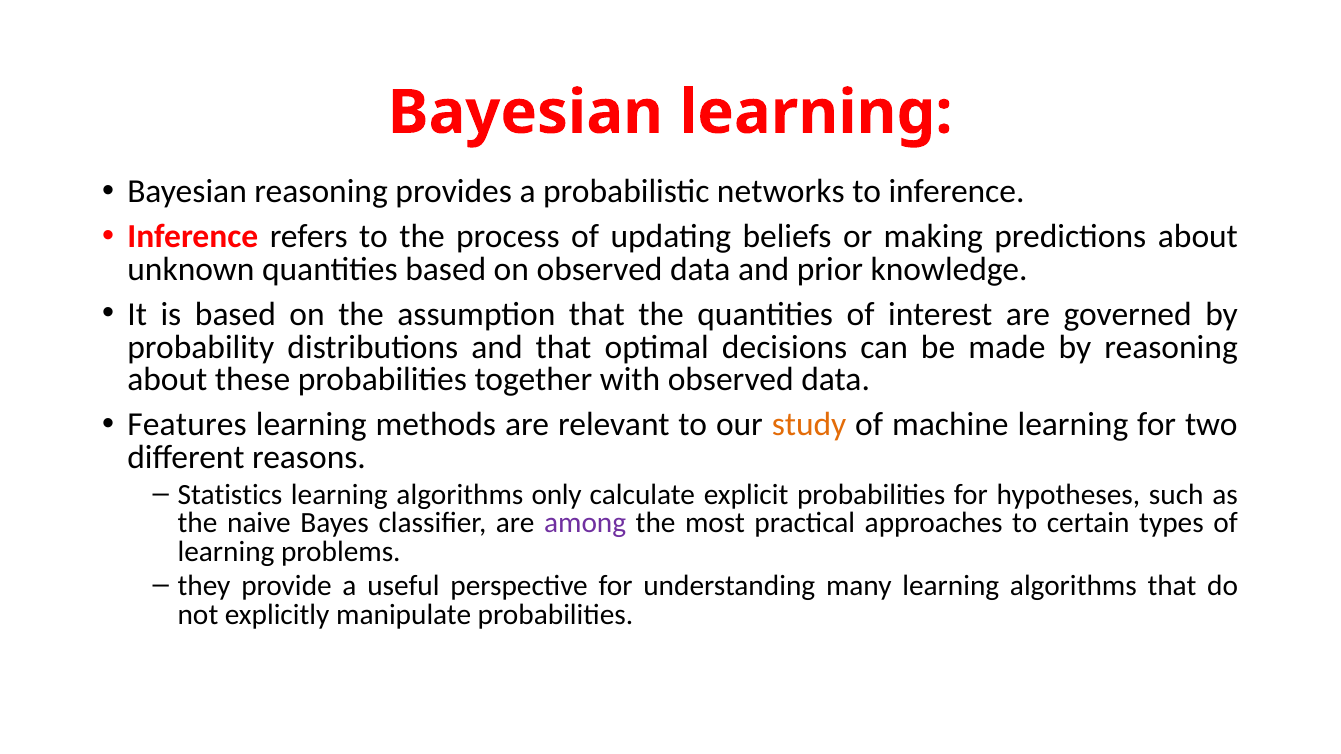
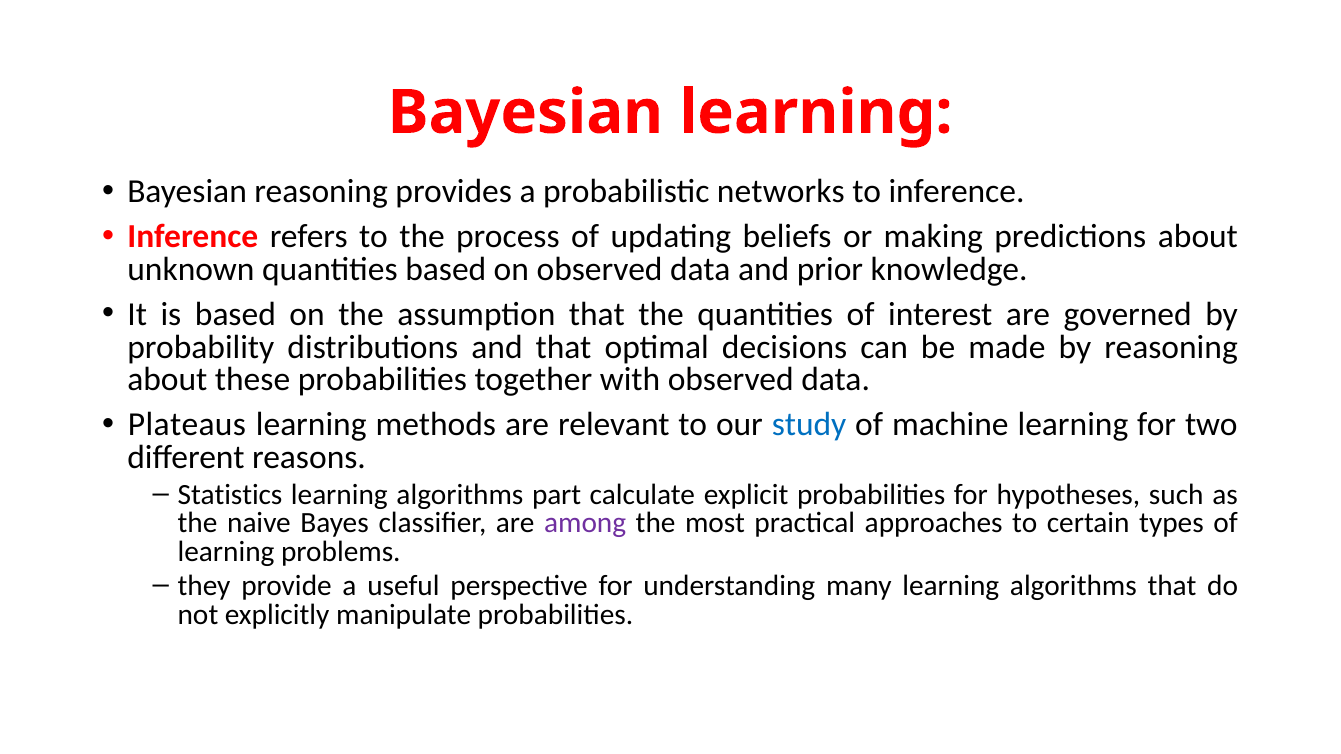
Features: Features -> Plateaus
study colour: orange -> blue
only: only -> part
